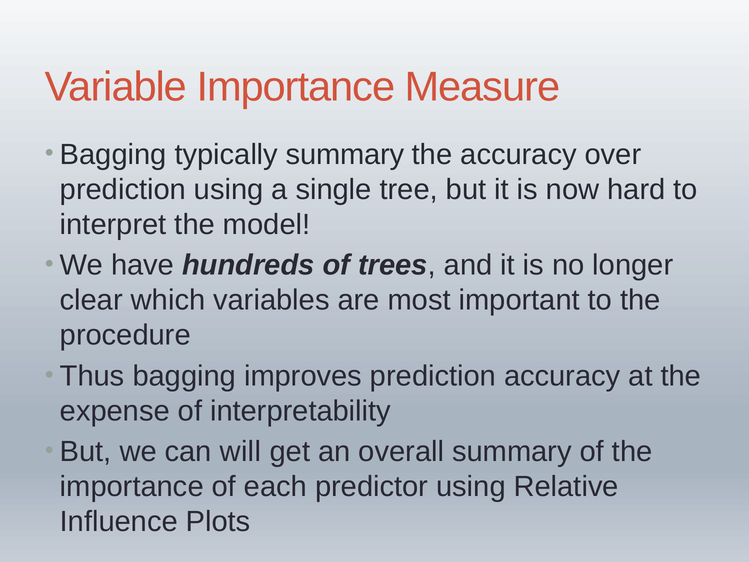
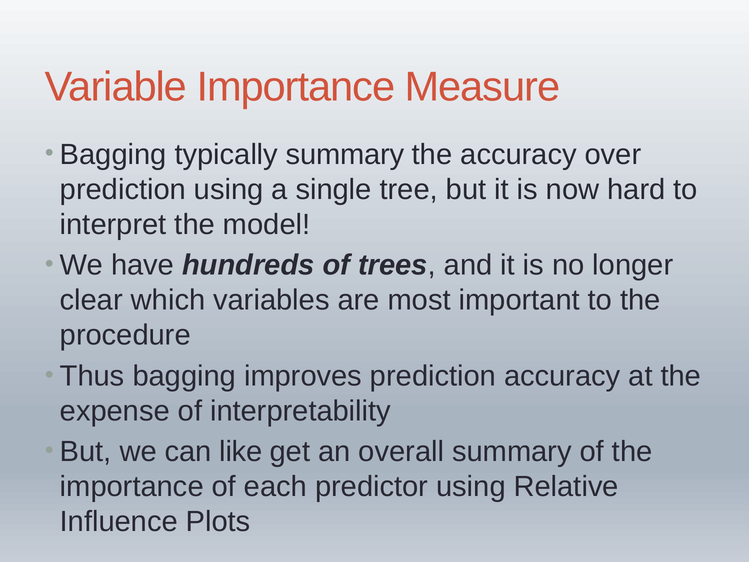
will: will -> like
